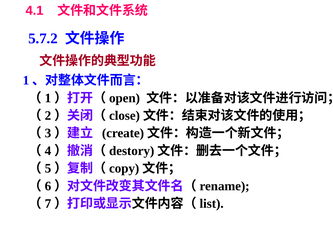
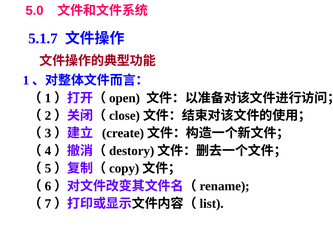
4.1: 4.1 -> 5.0
5.7.2: 5.7.2 -> 5.1.7
